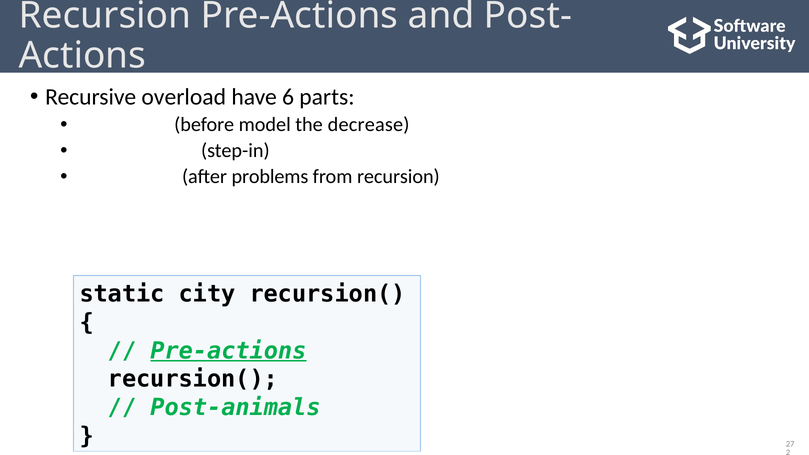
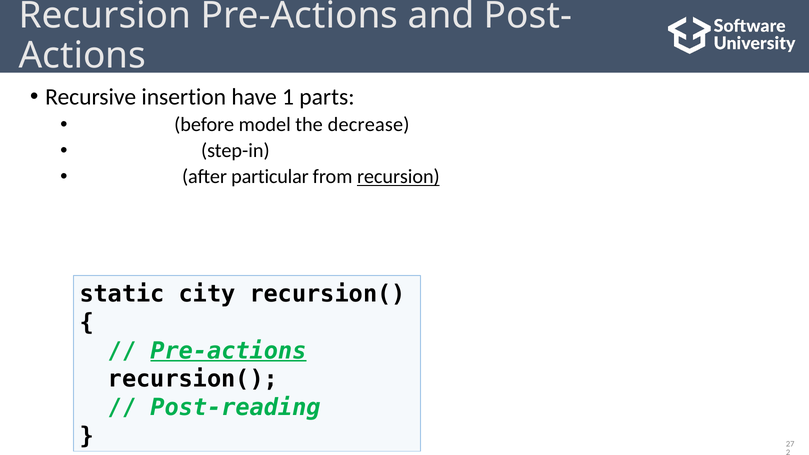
overload: overload -> insertion
6: 6 -> 1
problems: problems -> particular
recursion at (398, 177) underline: none -> present
Post-animals: Post-animals -> Post-reading
